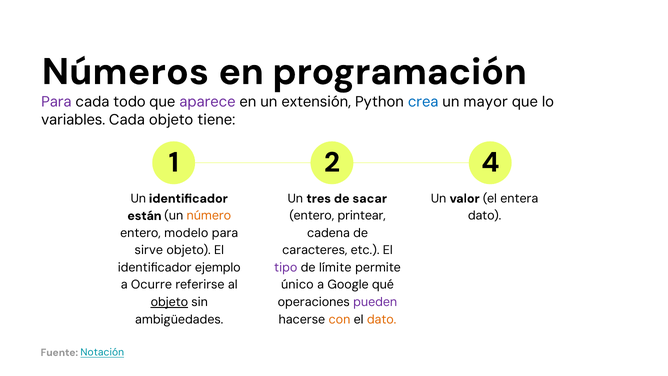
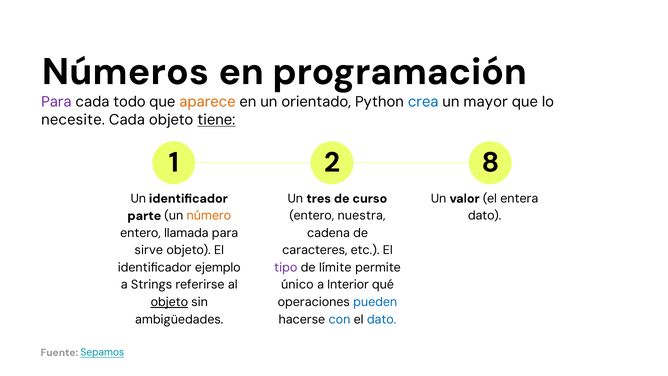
aparece colour: purple -> orange
extensión: extensión -> orientado
variables: variables -> necesite
tiene underline: none -> present
4: 4 -> 8
sacar: sacar -> curso
están: están -> parte
printear: printear -> nuestra
modelo: modelo -> llamada
Ocurre: Ocurre -> Strings
Google: Google -> Interior
pueden colour: purple -> blue
con colour: orange -> blue
dato at (382, 319) colour: orange -> blue
Notación: Notación -> Sepamos
